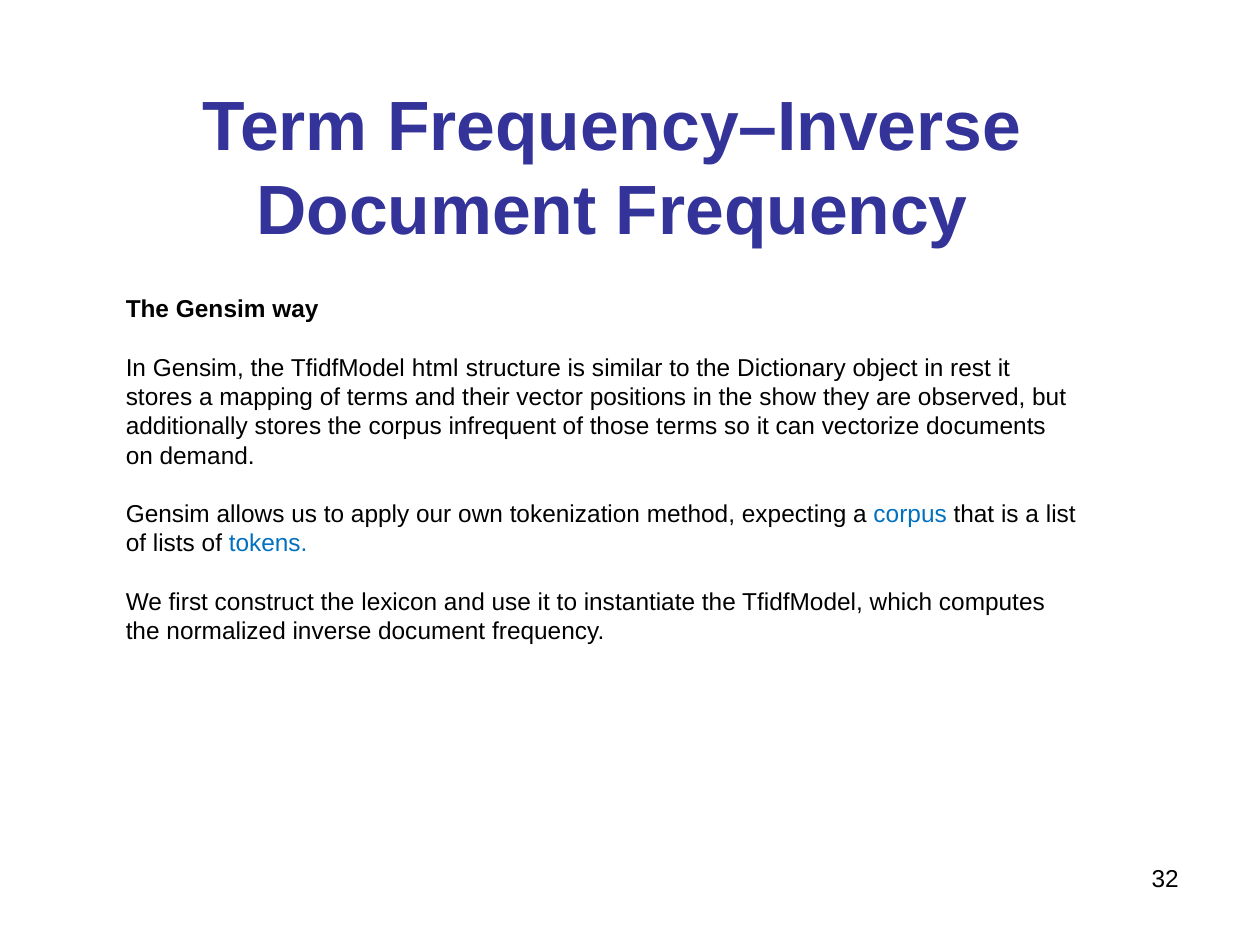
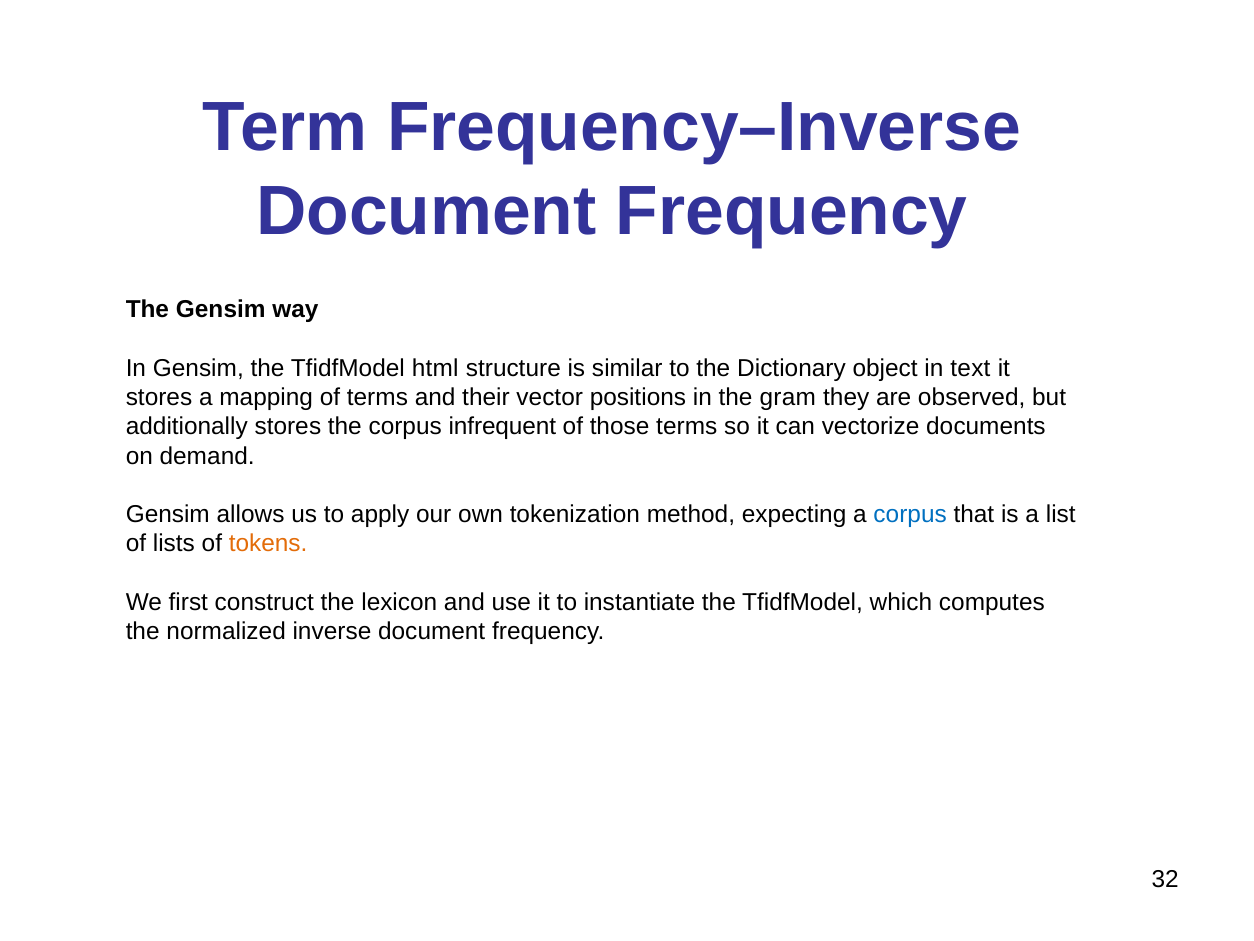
rest: rest -> text
show: show -> gram
tokens colour: blue -> orange
